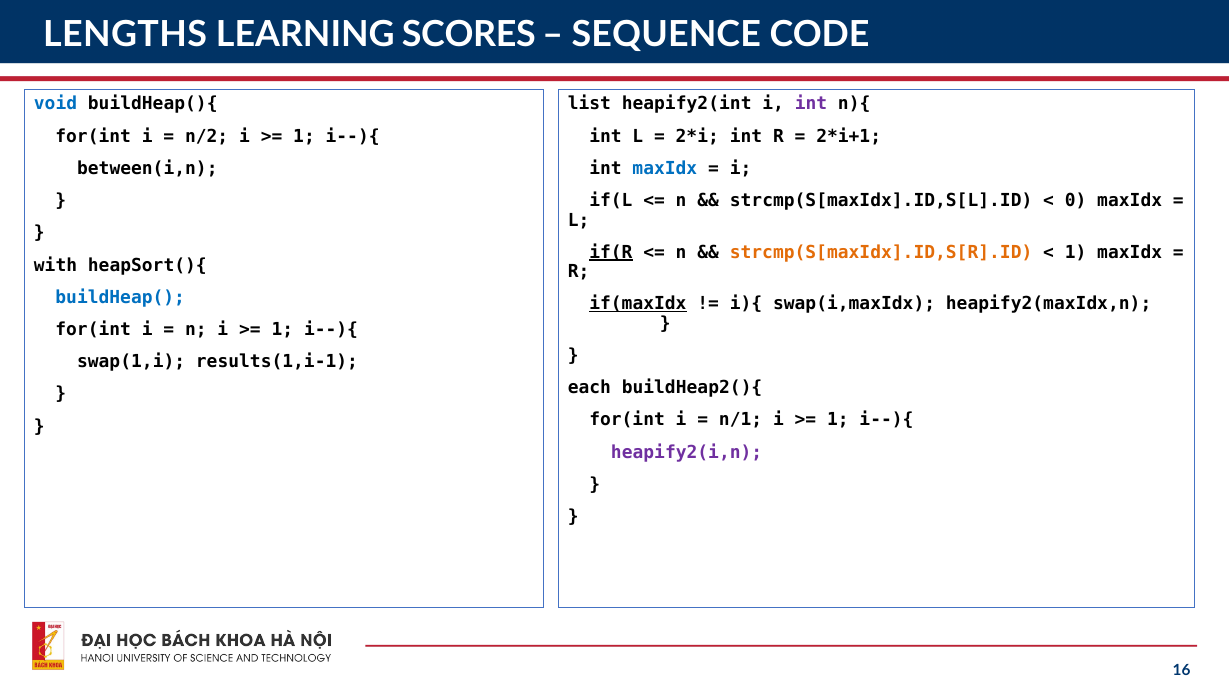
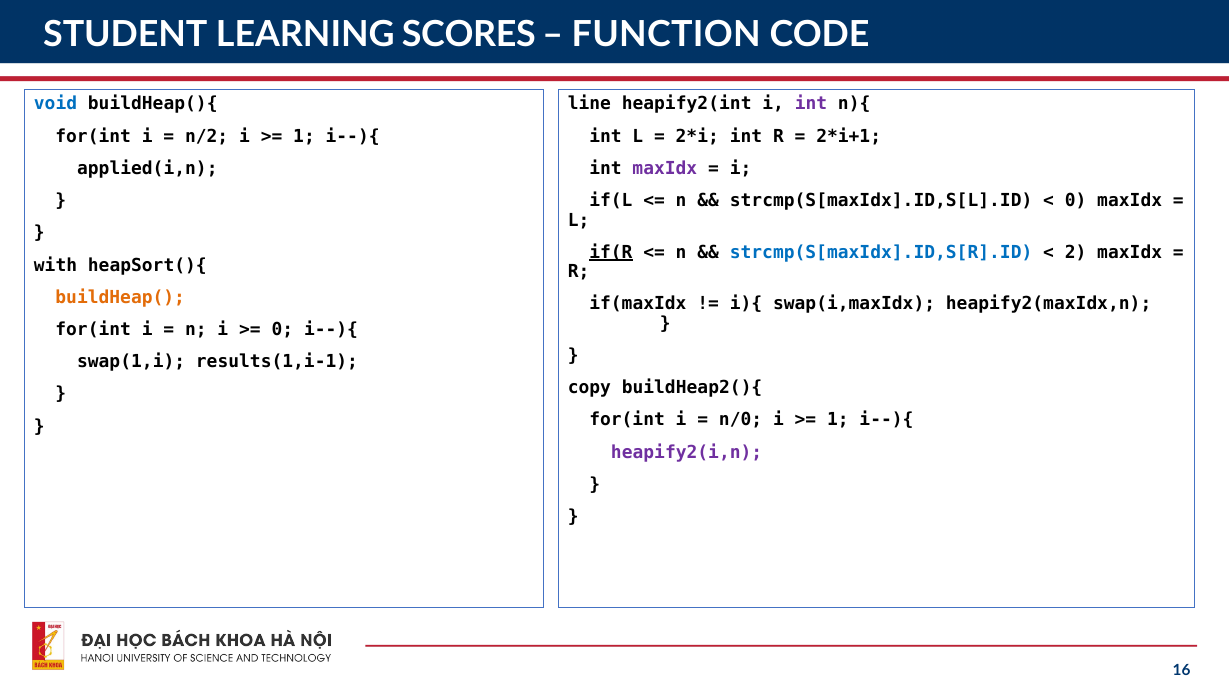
LENGTHS: LENGTHS -> STUDENT
SEQUENCE: SEQUENCE -> FUNCTION
list: list -> line
between(i,n: between(i,n -> applied(i,n
maxIdx at (665, 168) colour: blue -> purple
strcmp(S[maxIdx].ID,S[R].ID colour: orange -> blue
1 at (1076, 252): 1 -> 2
buildHeap( colour: blue -> orange
if(maxIdx underline: present -> none
1 at (282, 329): 1 -> 0
each: each -> copy
n/1: n/1 -> n/0
